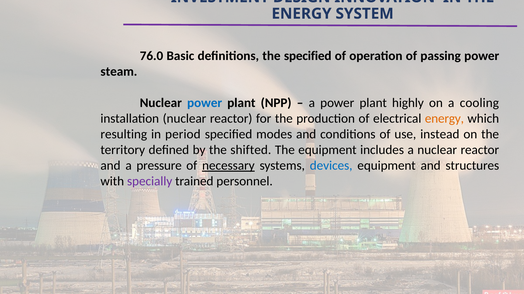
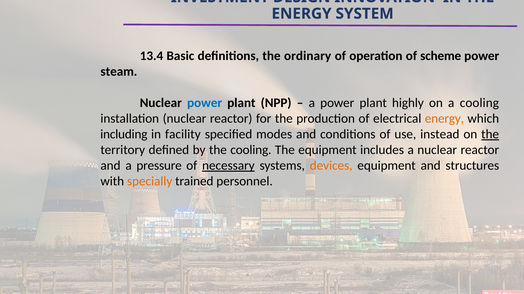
76.0: 76.0 -> 13.4
the specified: specified -> ordinary
passing: passing -> scheme
resulting: resulting -> including
period: period -> facility
the at (490, 135) underline: none -> present
the shifted: shifted -> cooling
devices colour: blue -> orange
specially colour: purple -> orange
